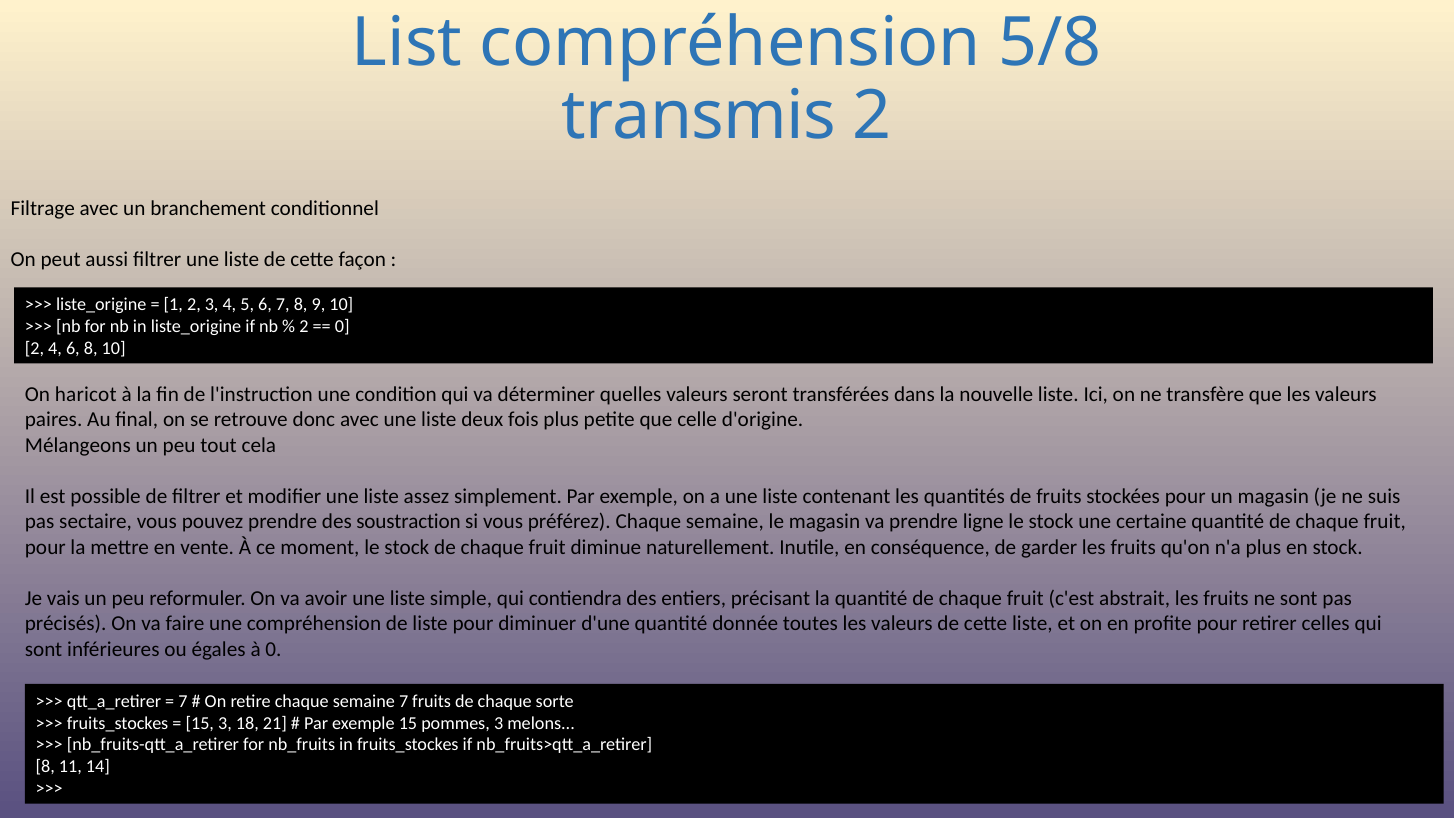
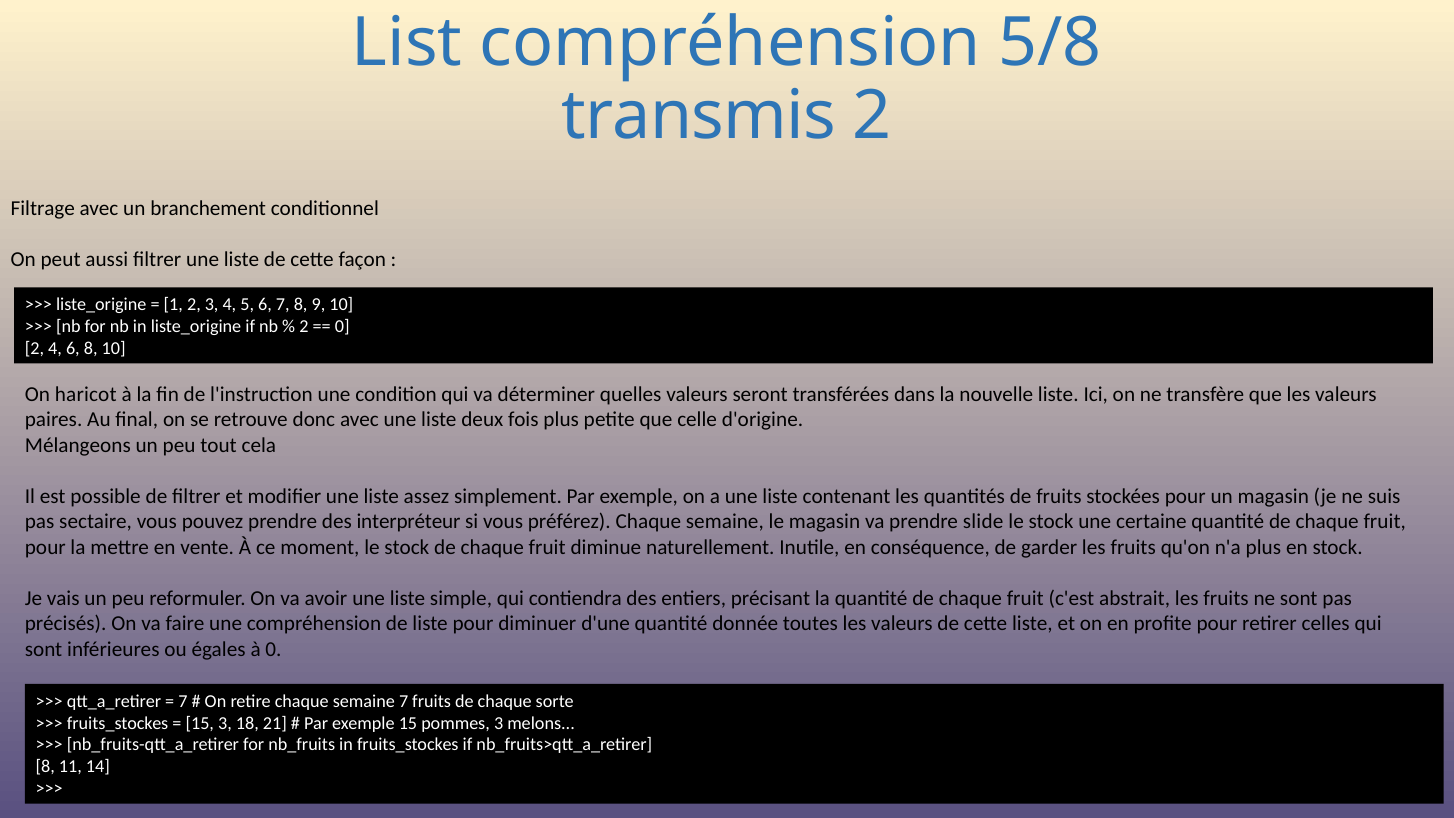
soustraction: soustraction -> interpréteur
ligne: ligne -> slide
